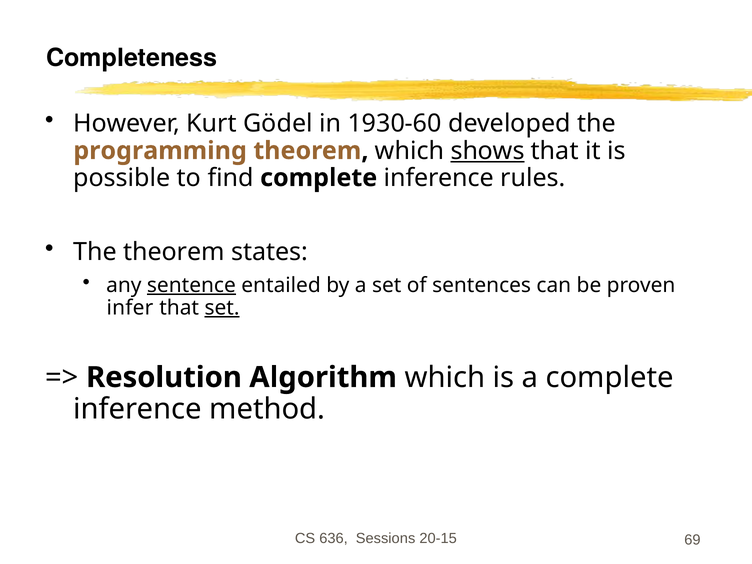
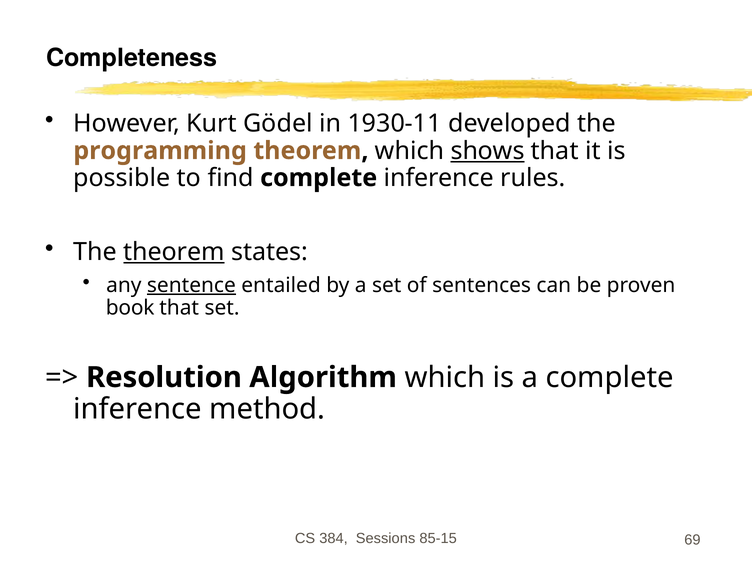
1930-60: 1930-60 -> 1930-11
theorem at (174, 252) underline: none -> present
infer: infer -> book
set at (222, 308) underline: present -> none
636: 636 -> 384
20-15: 20-15 -> 85-15
